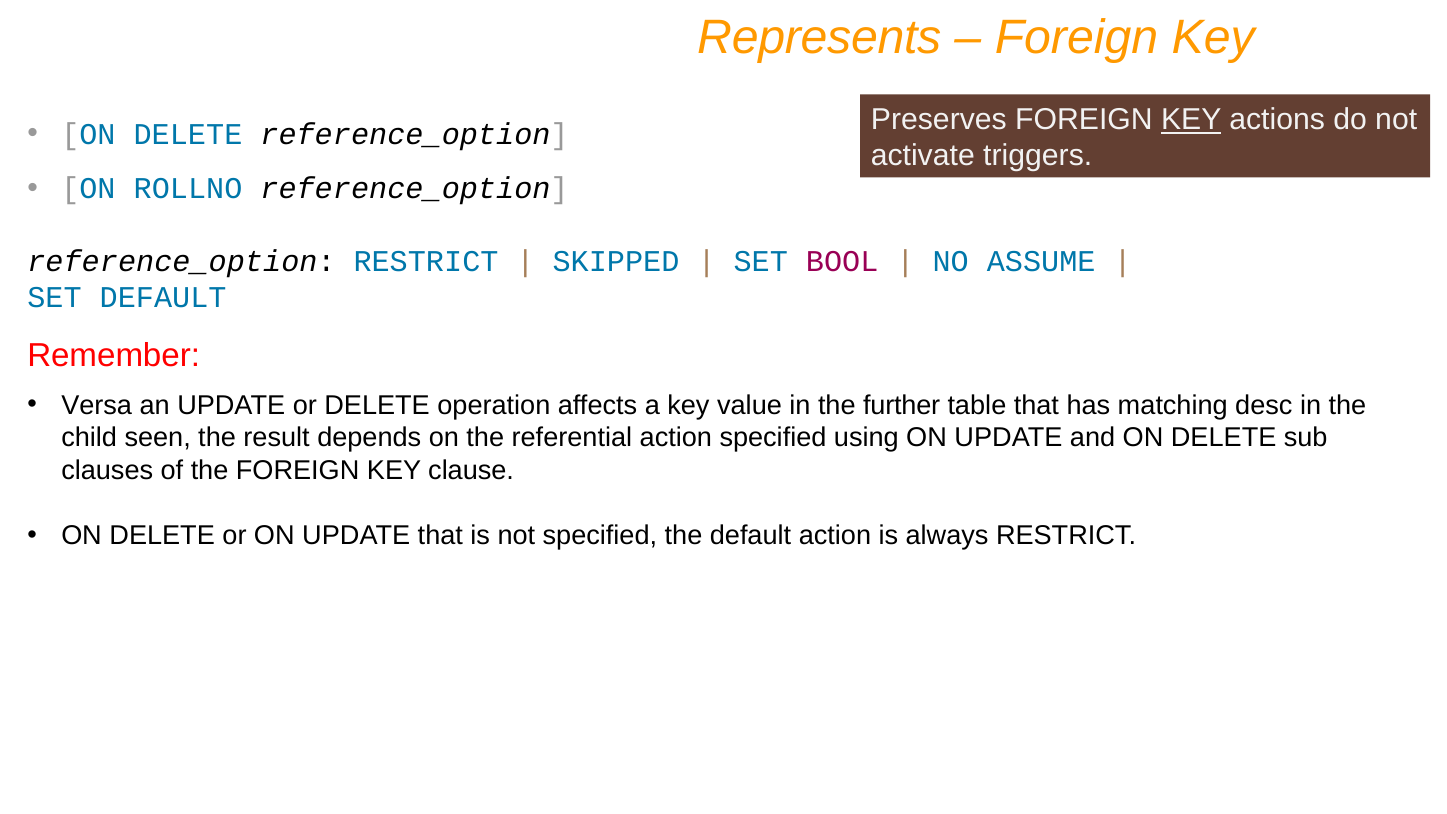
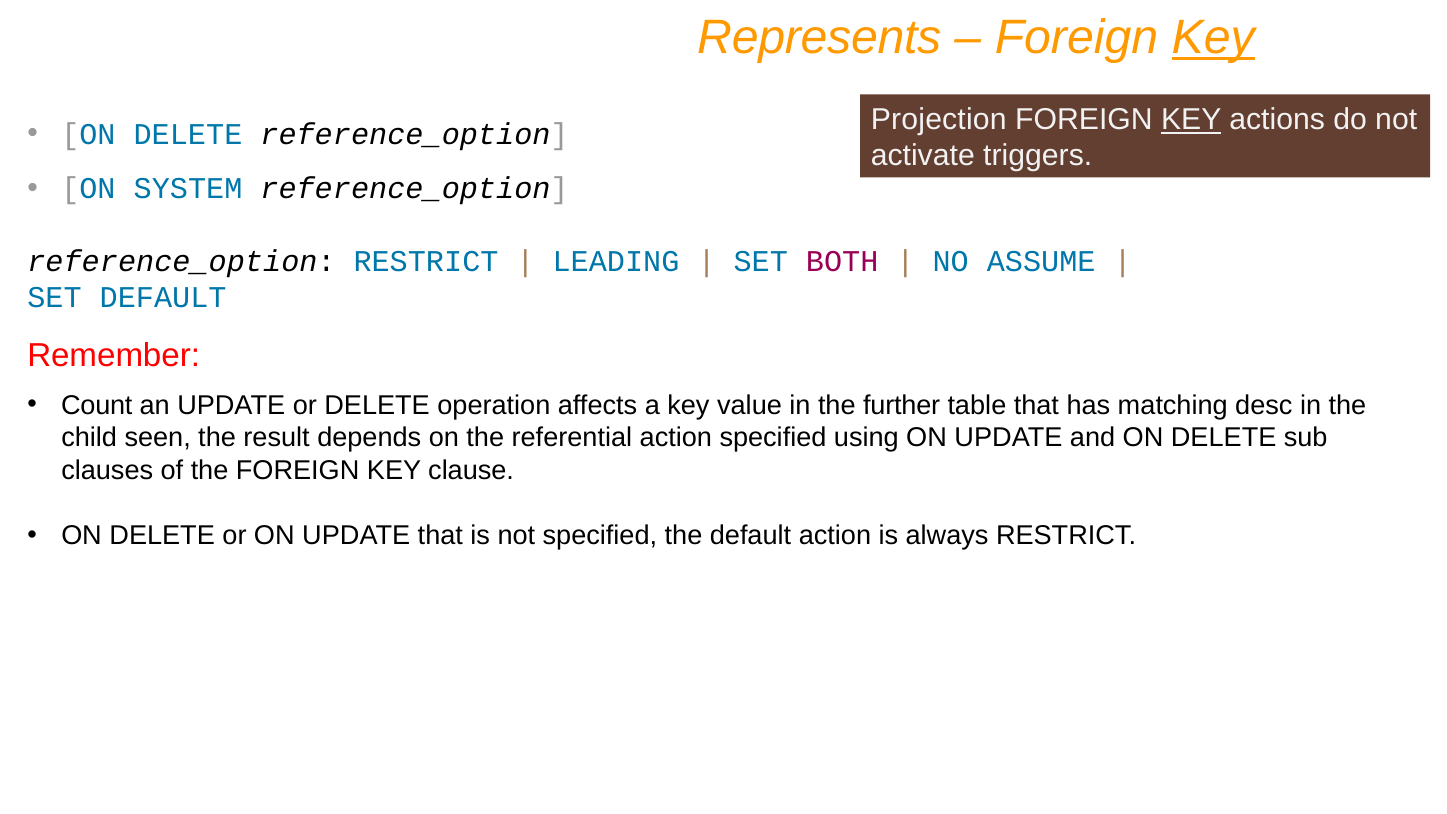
Key at (1213, 38) underline: none -> present
Preserves: Preserves -> Projection
ROLLNO: ROLLNO -> SYSTEM
SKIPPED: SKIPPED -> LEADING
BOOL: BOOL -> BOTH
Versa: Versa -> Count
